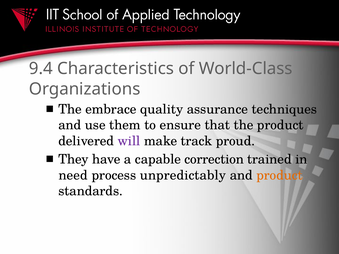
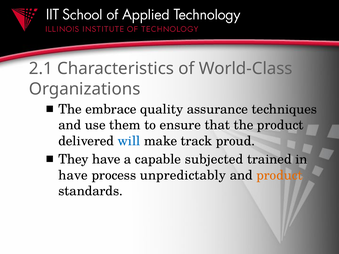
9.4: 9.4 -> 2.1
will colour: purple -> blue
correction: correction -> subjected
need at (73, 175): need -> have
